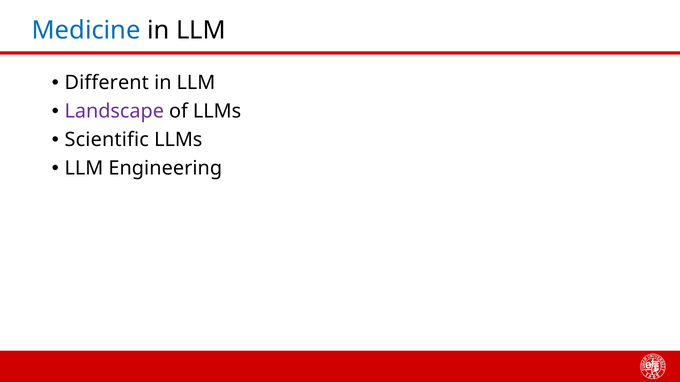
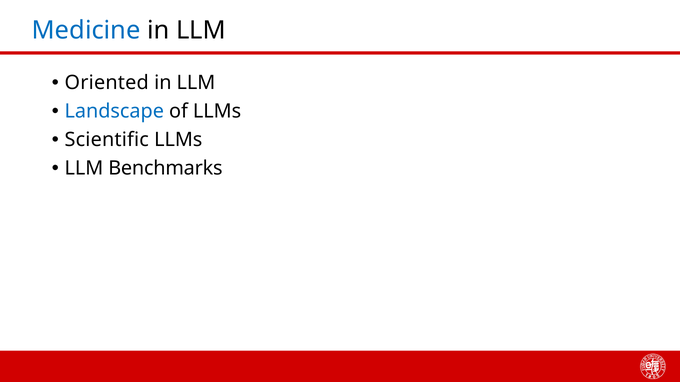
Different: Different -> Oriented
Landscape colour: purple -> blue
Engineering: Engineering -> Benchmarks
